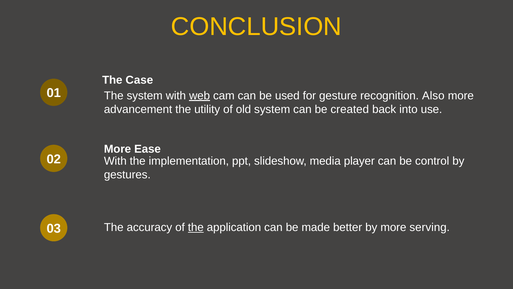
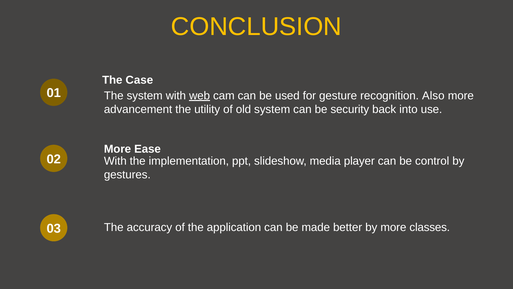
created: created -> security
the at (196, 227) underline: present -> none
serving: serving -> classes
